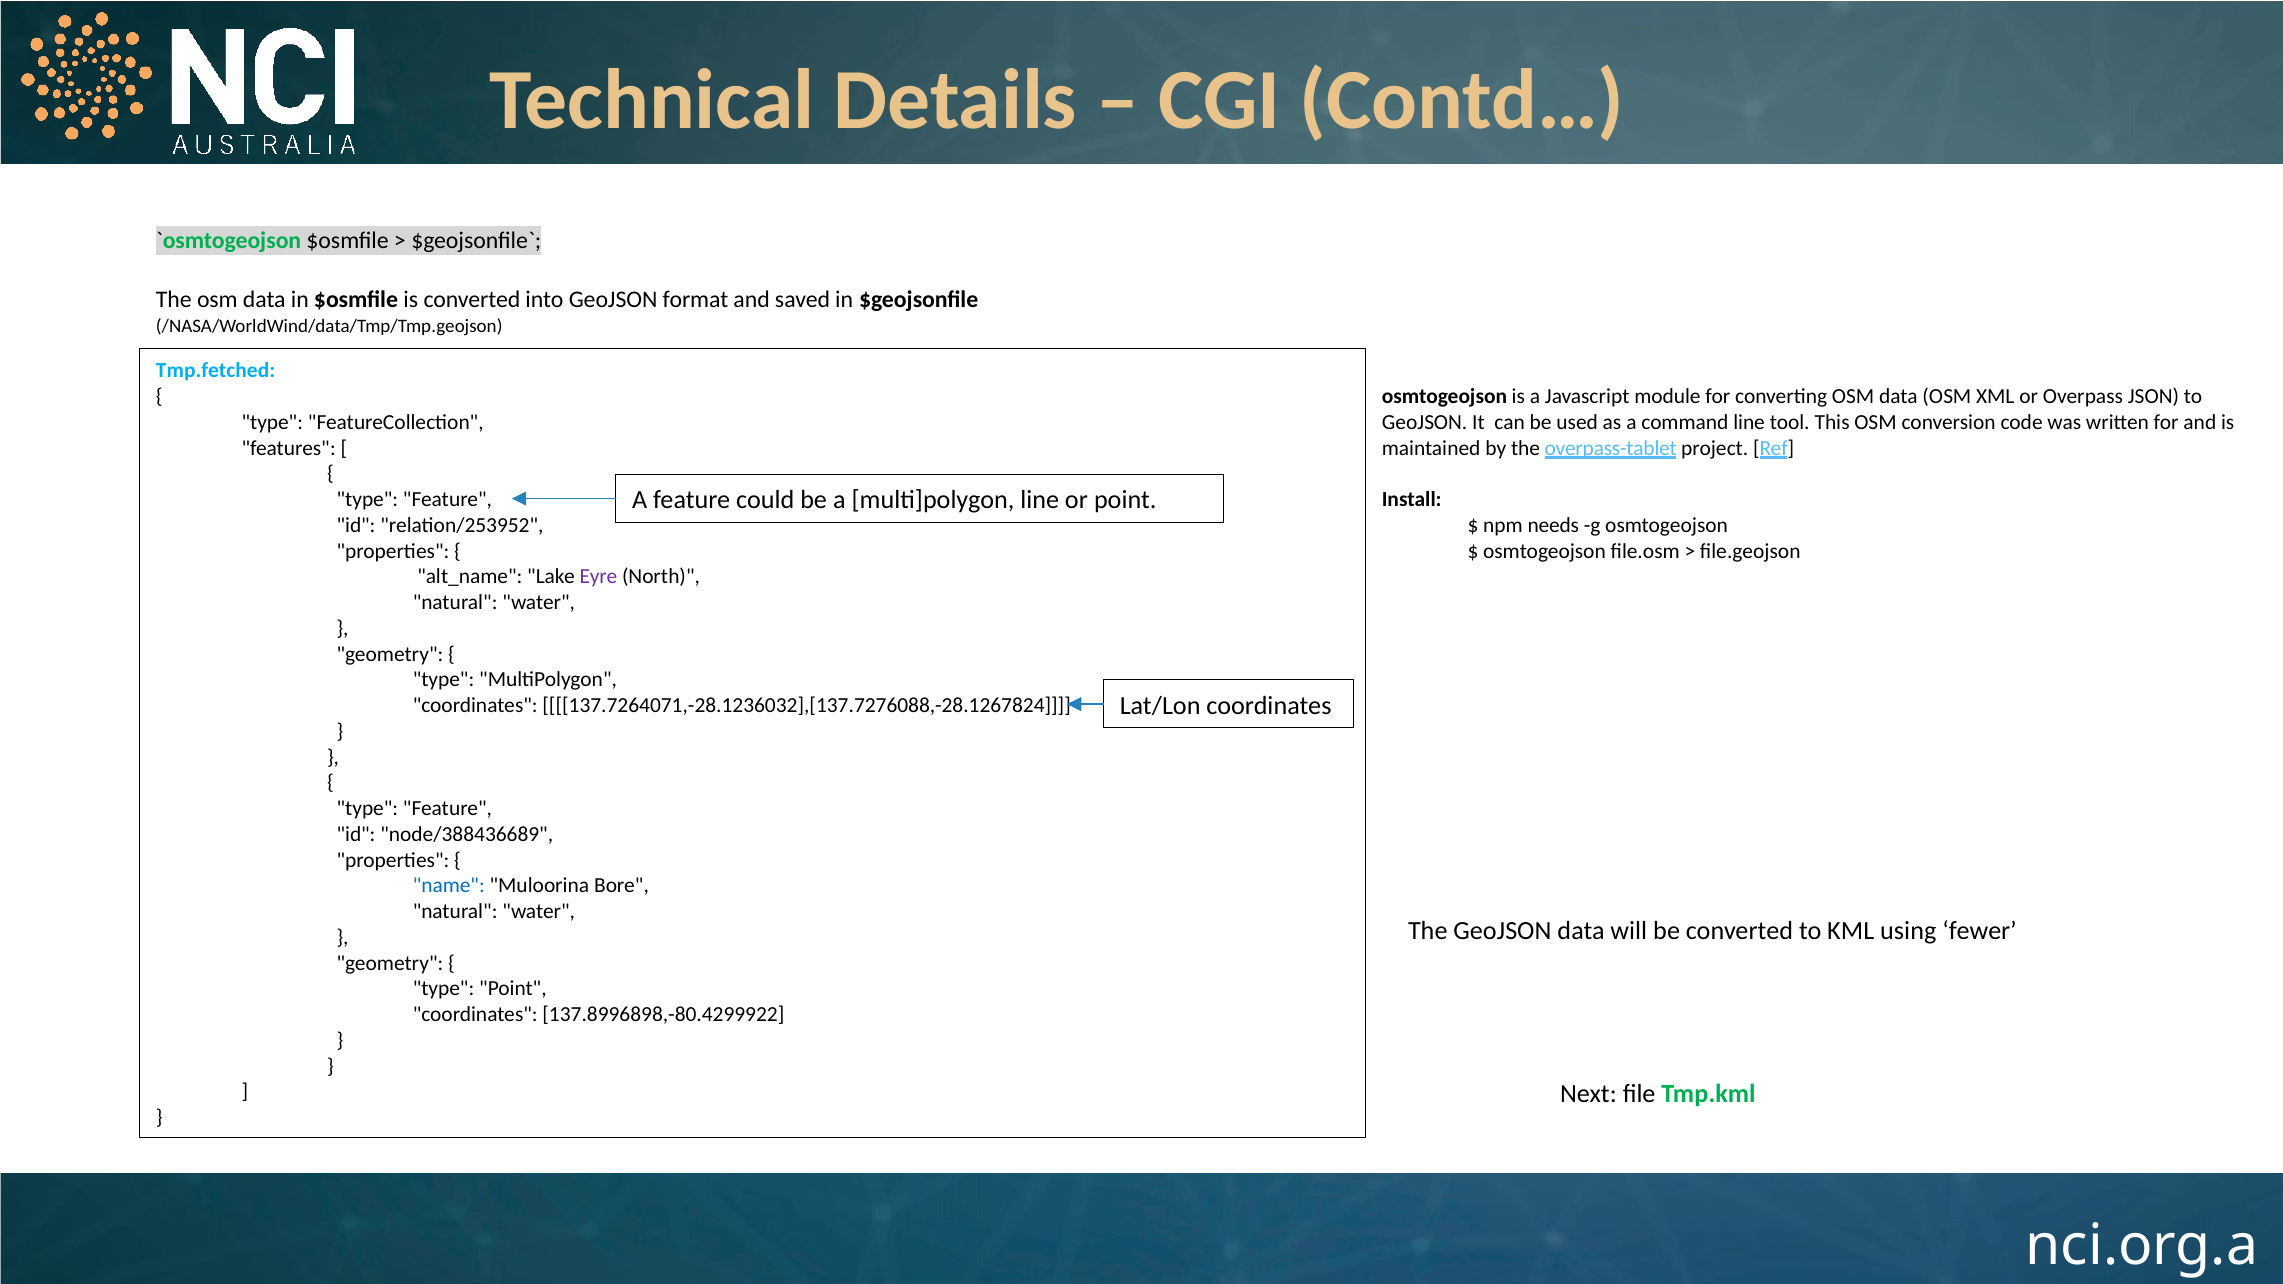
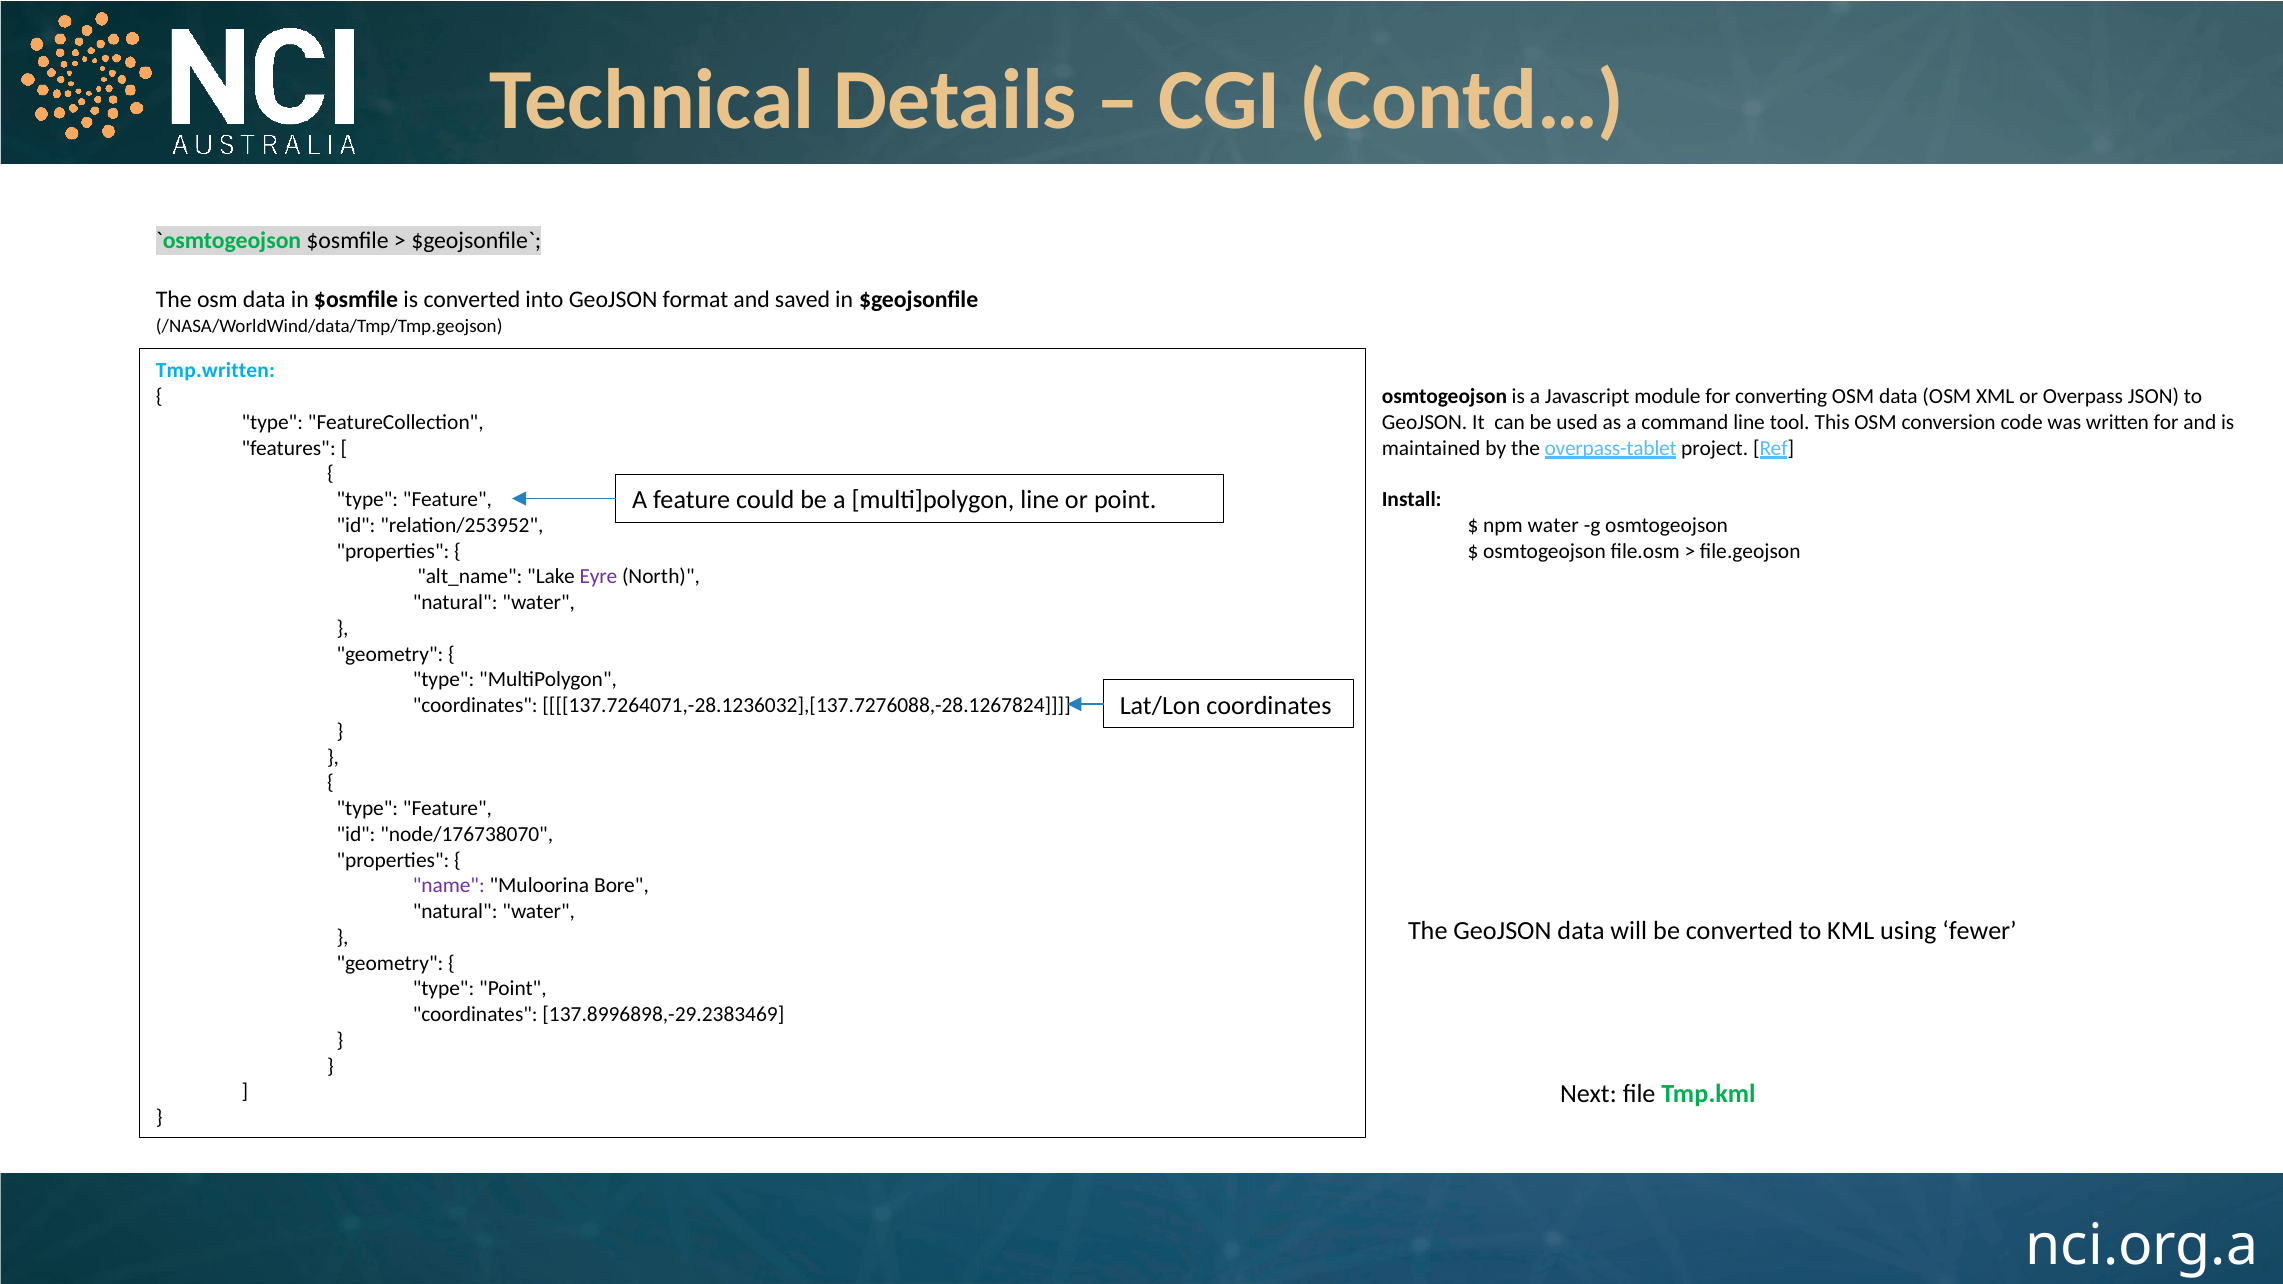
Tmp.fetched: Tmp.fetched -> Tmp.written
npm needs: needs -> water
node/388436689: node/388436689 -> node/176738070
name colour: blue -> purple
137.8996898,-80.4299922: 137.8996898,-80.4299922 -> 137.8996898,-29.2383469
